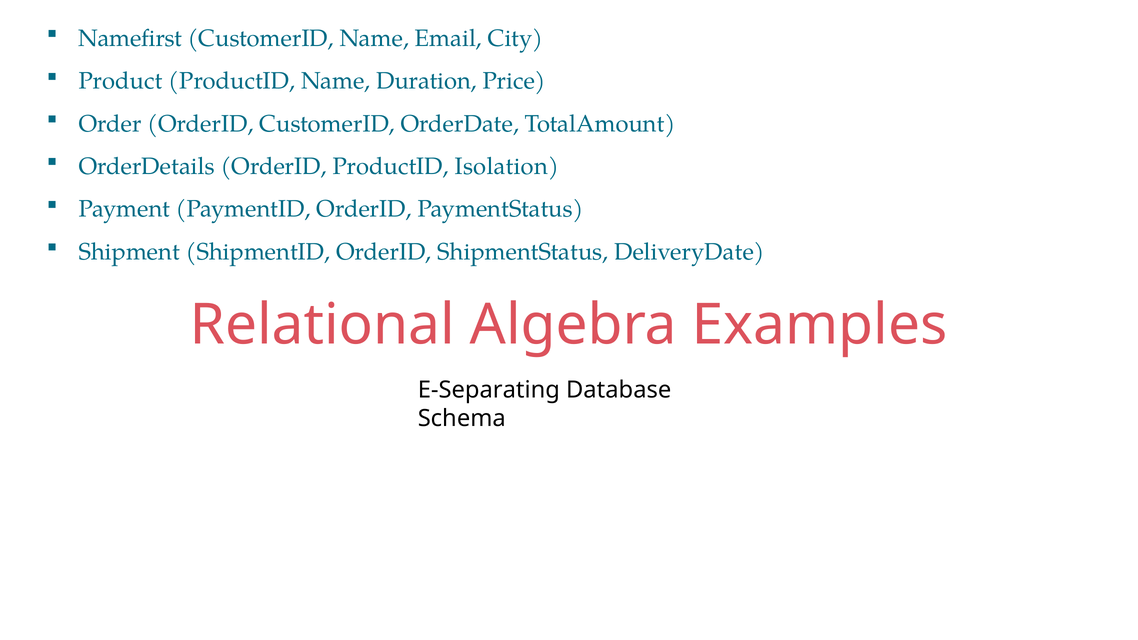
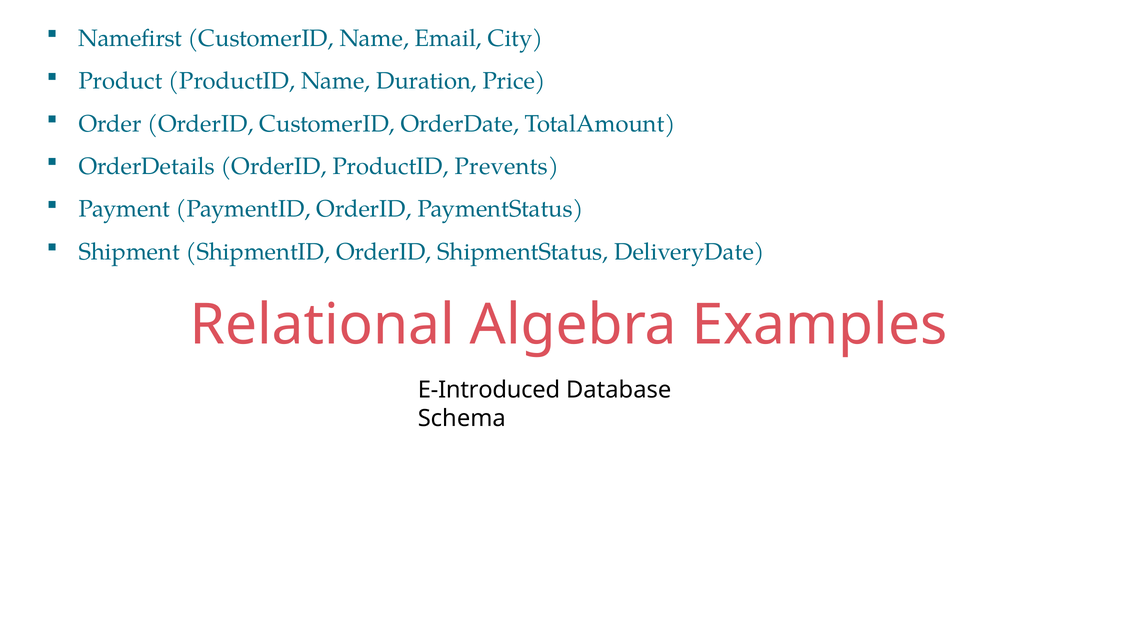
Isolation: Isolation -> Prevents
E-Separating: E-Separating -> E-Introduced
